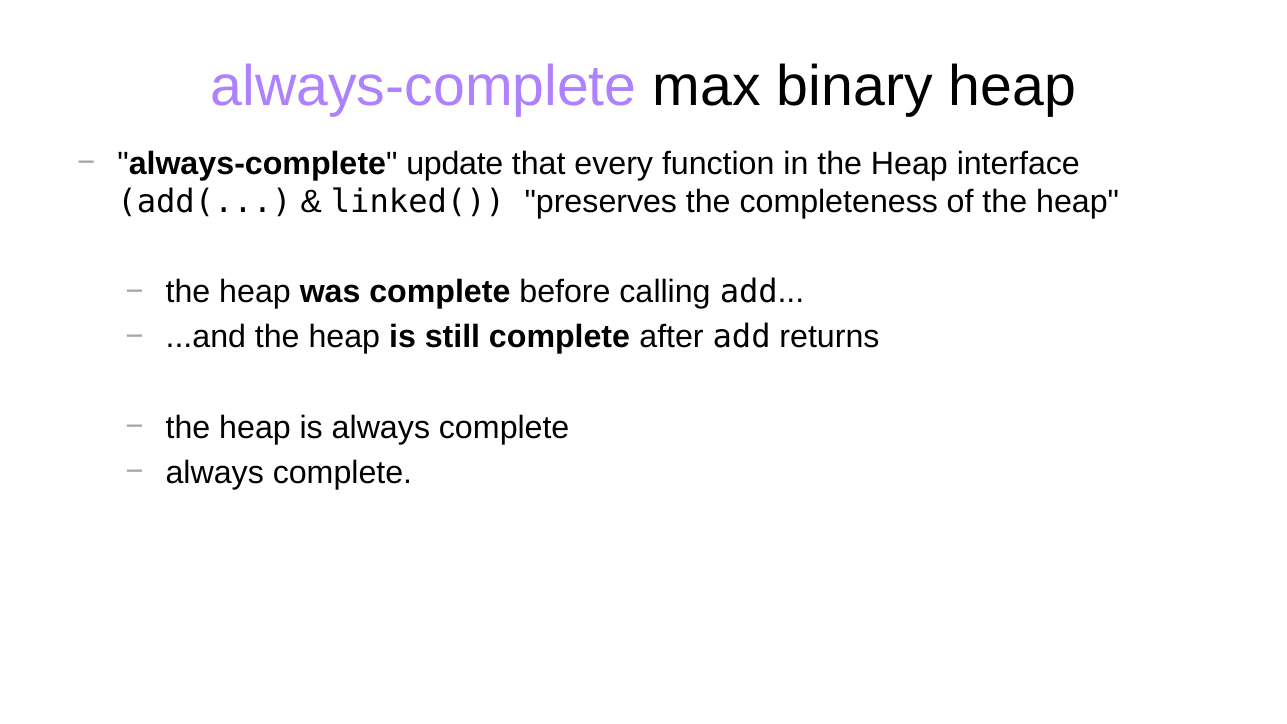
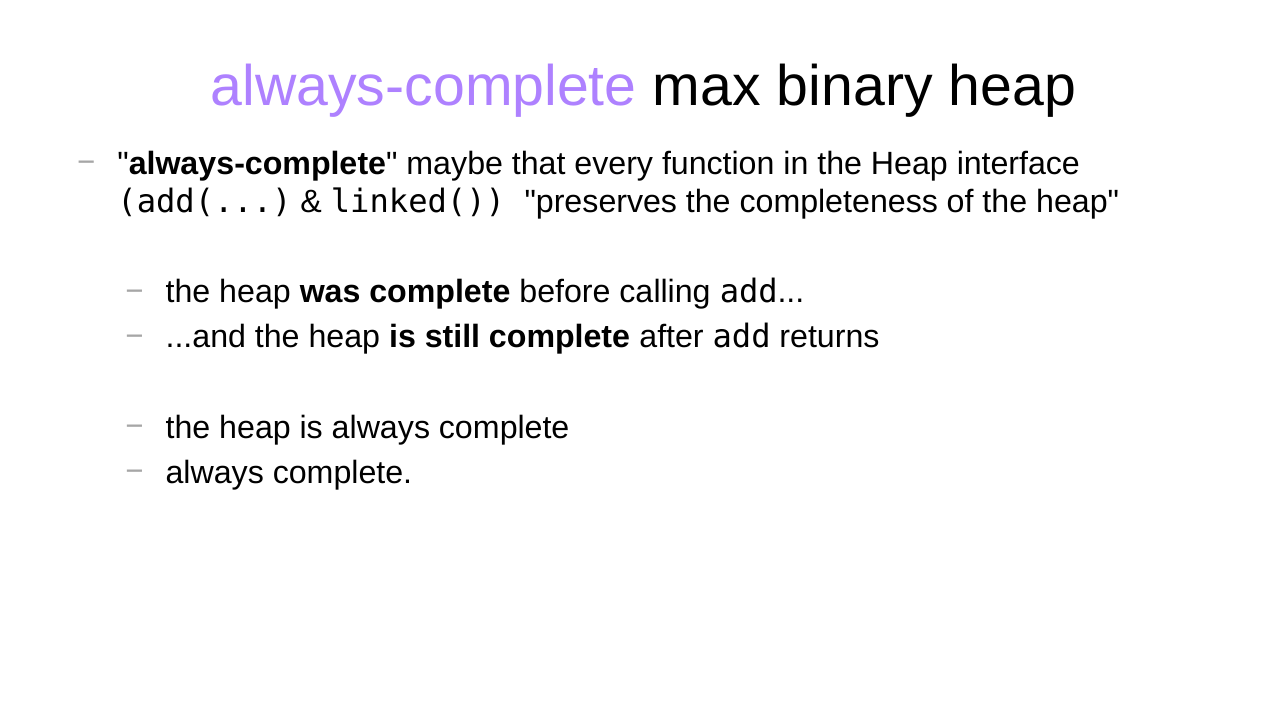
update: update -> maybe
